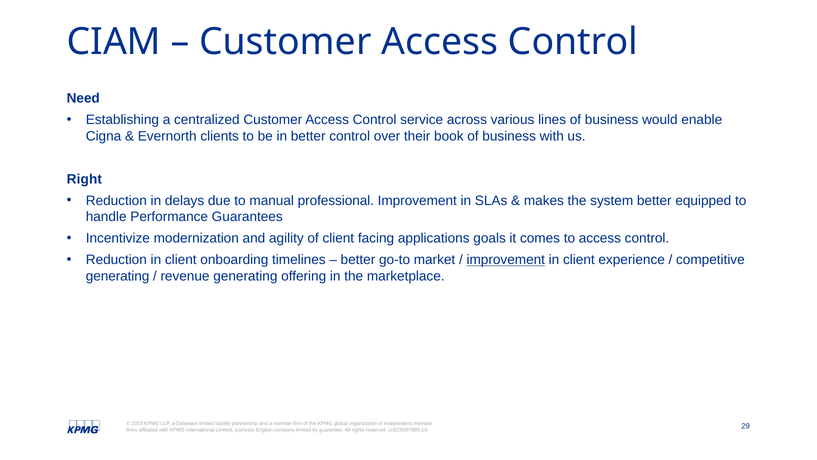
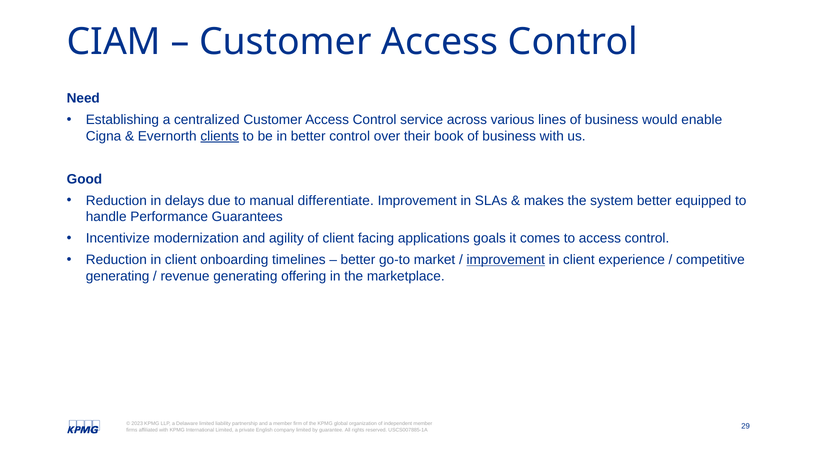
clients underline: none -> present
Right: Right -> Good
professional: professional -> differentiate
